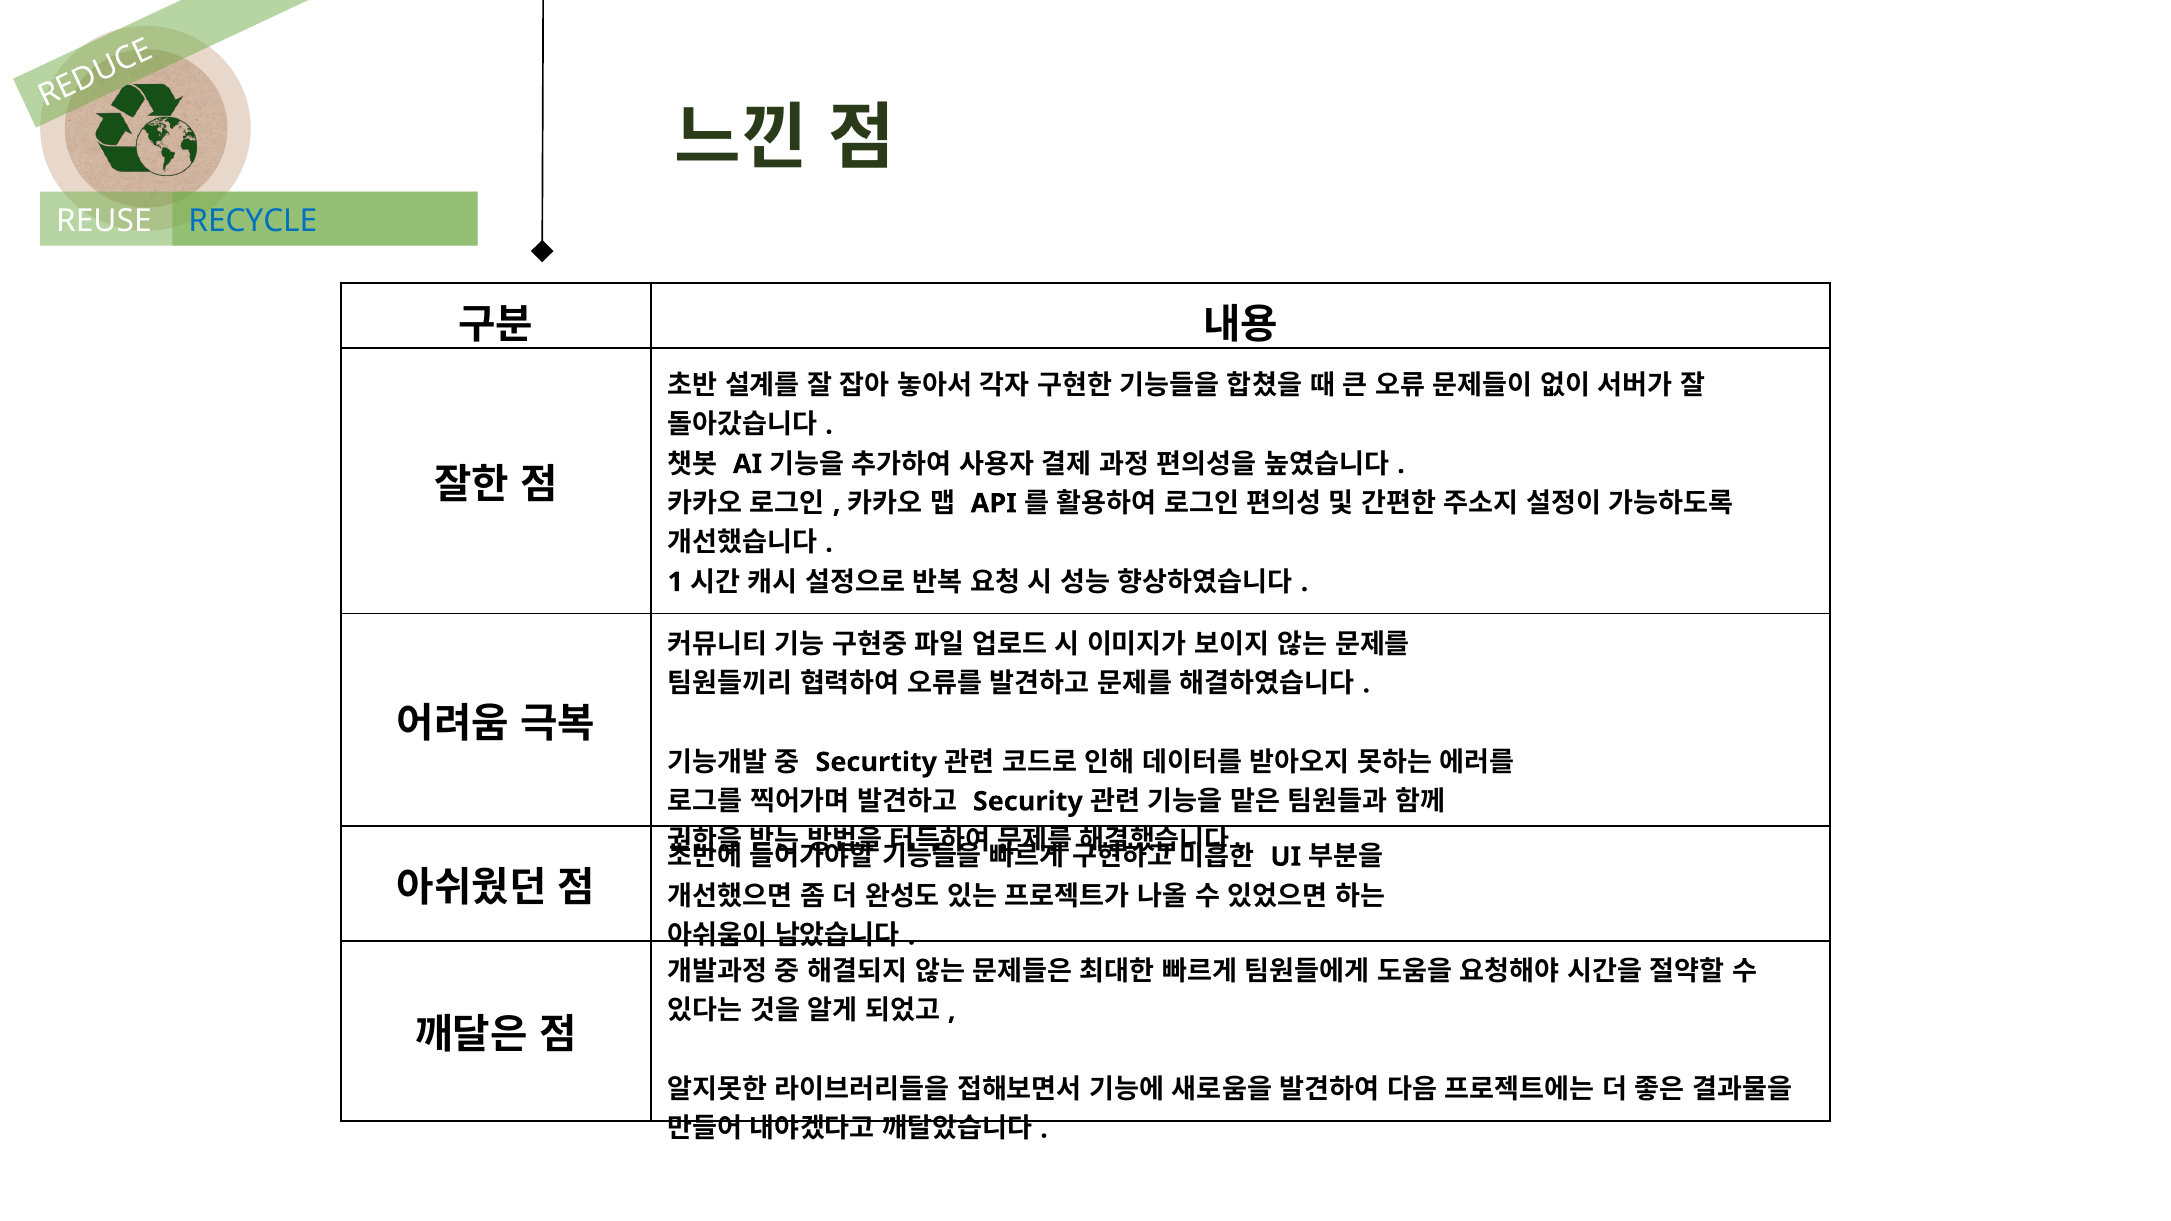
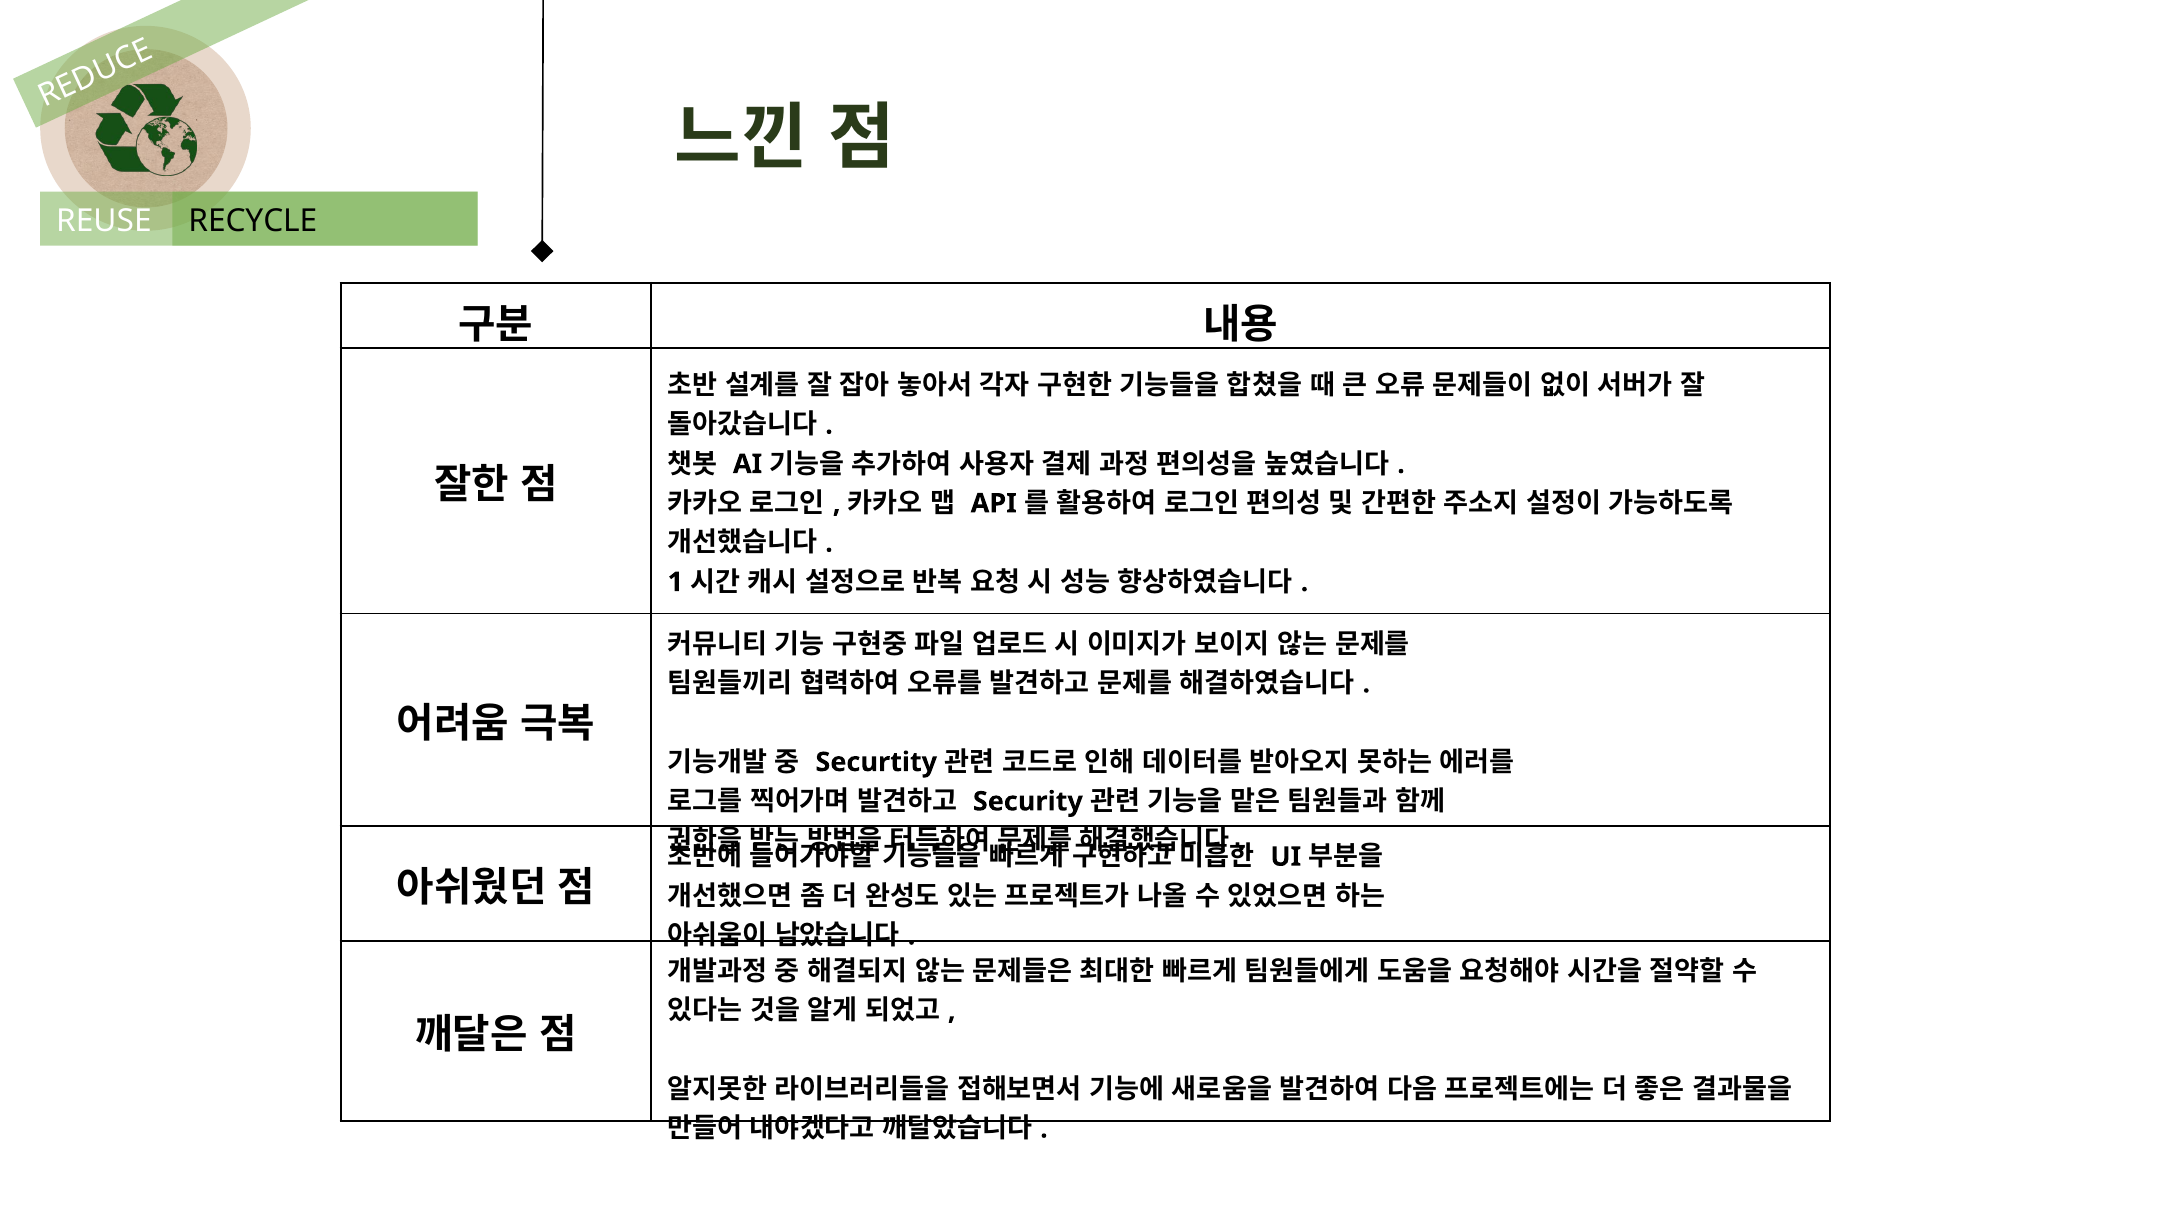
RECYCLE colour: blue -> black
